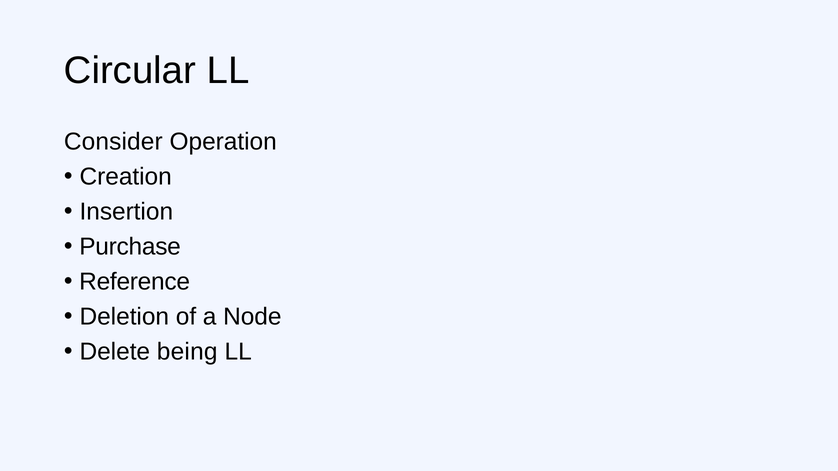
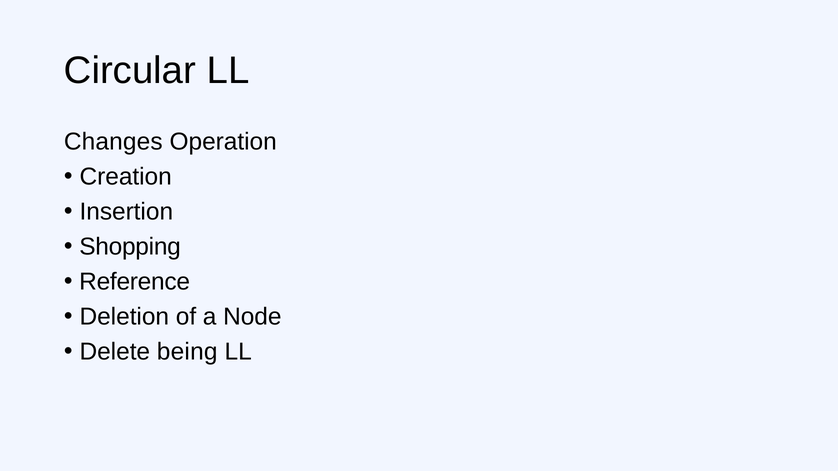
Consider: Consider -> Changes
Purchase: Purchase -> Shopping
